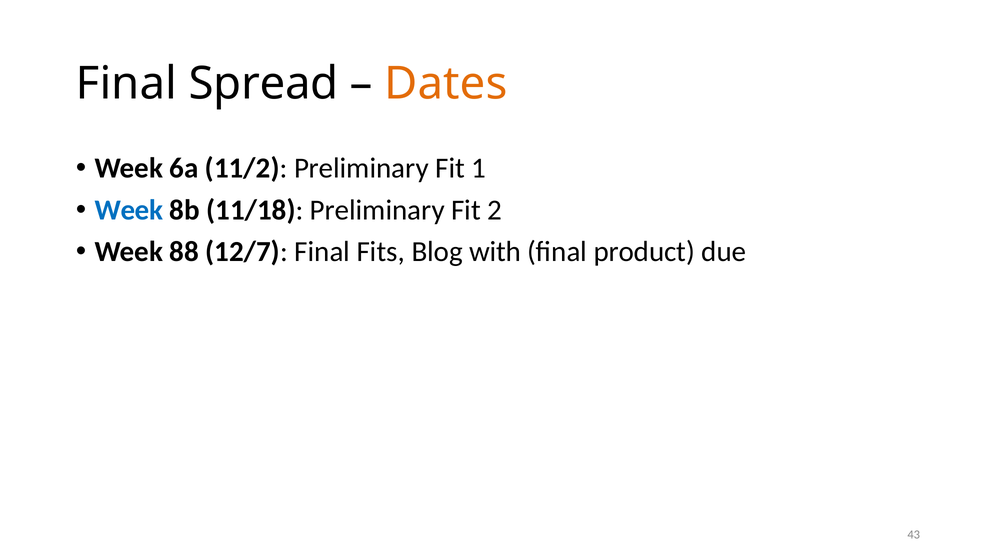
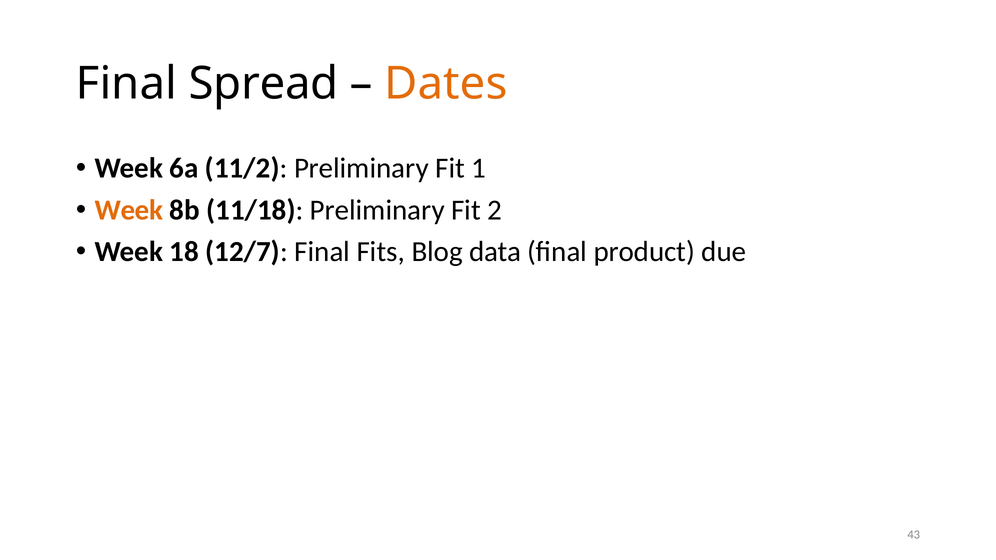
Week at (129, 210) colour: blue -> orange
88: 88 -> 18
with: with -> data
